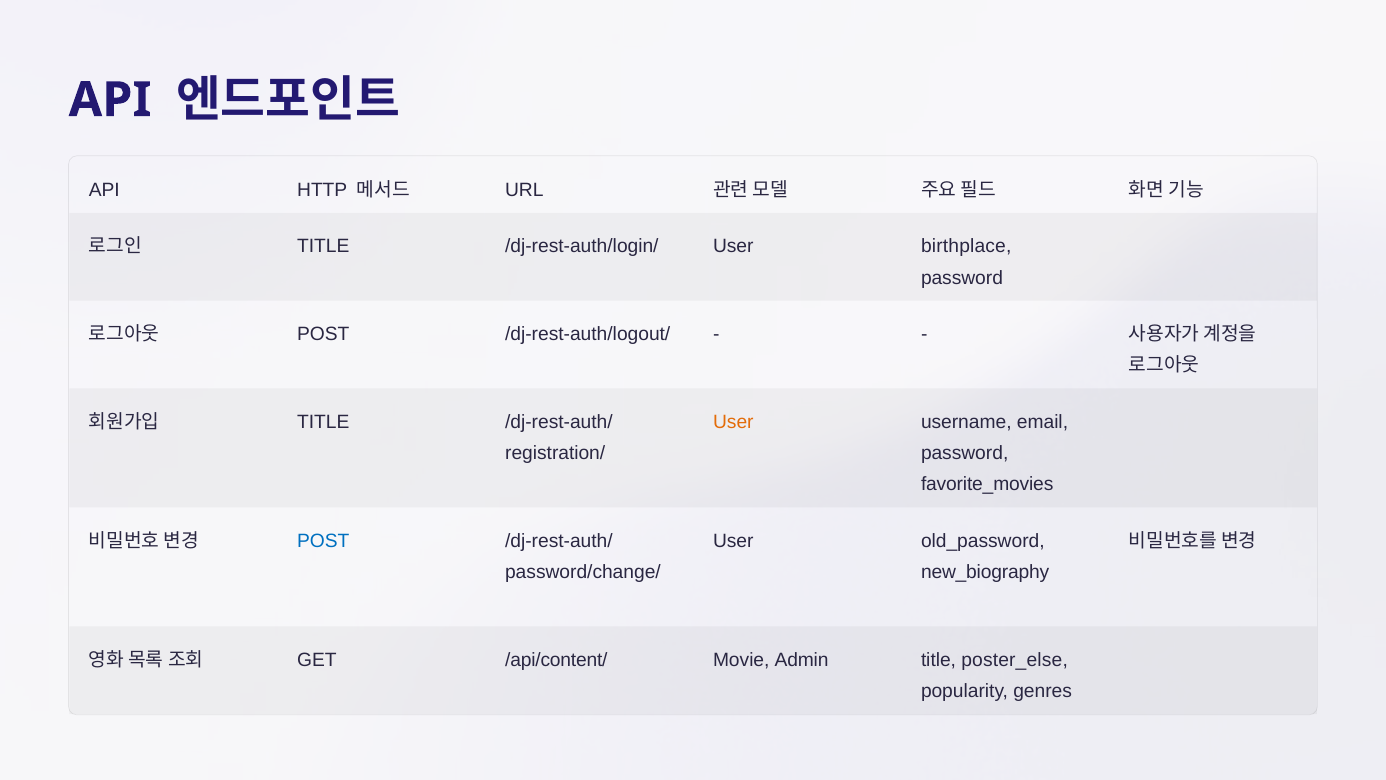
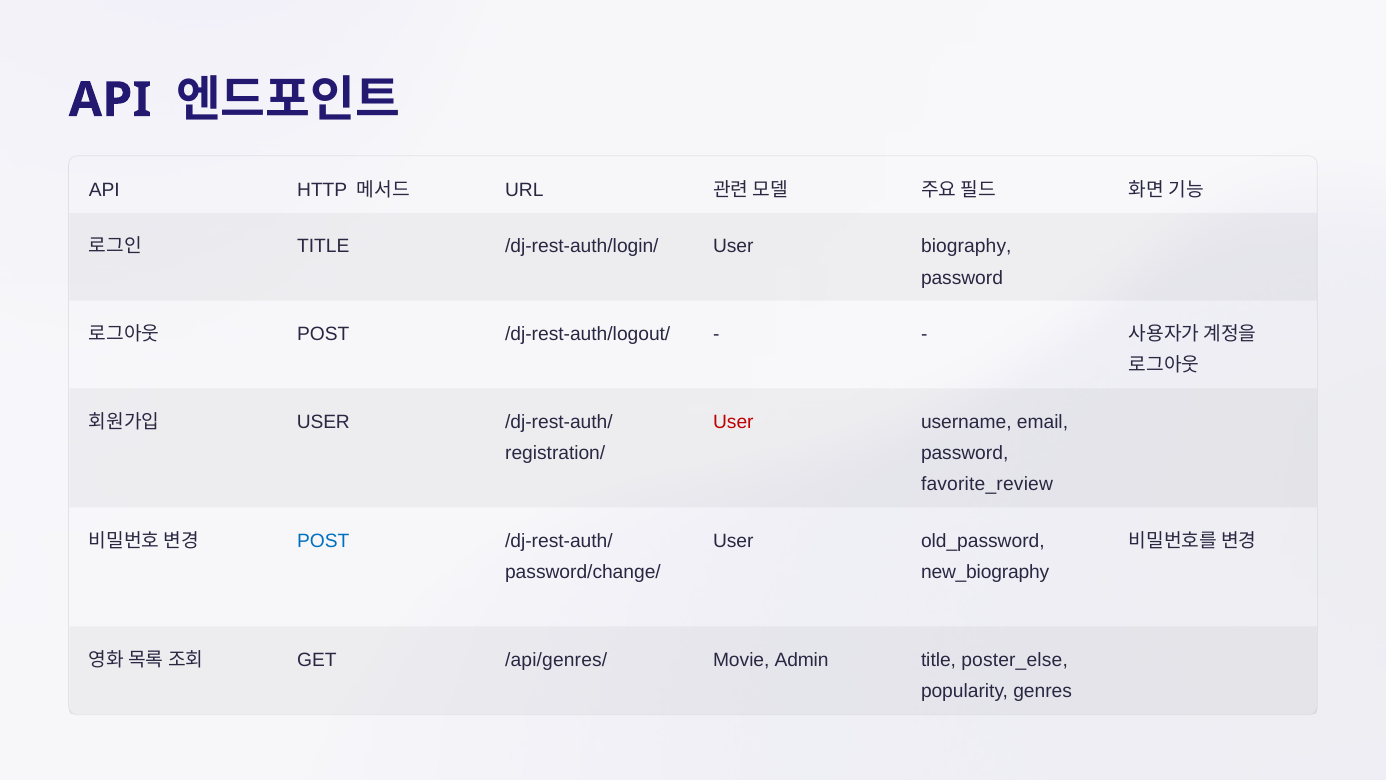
birthplace: birthplace -> biography
User at (733, 422) colour: orange -> red
TITLE at (323, 422): TITLE -> USER
favorite_movies: favorite_movies -> favorite_review
/api/content/: /api/content/ -> /api/genres/
